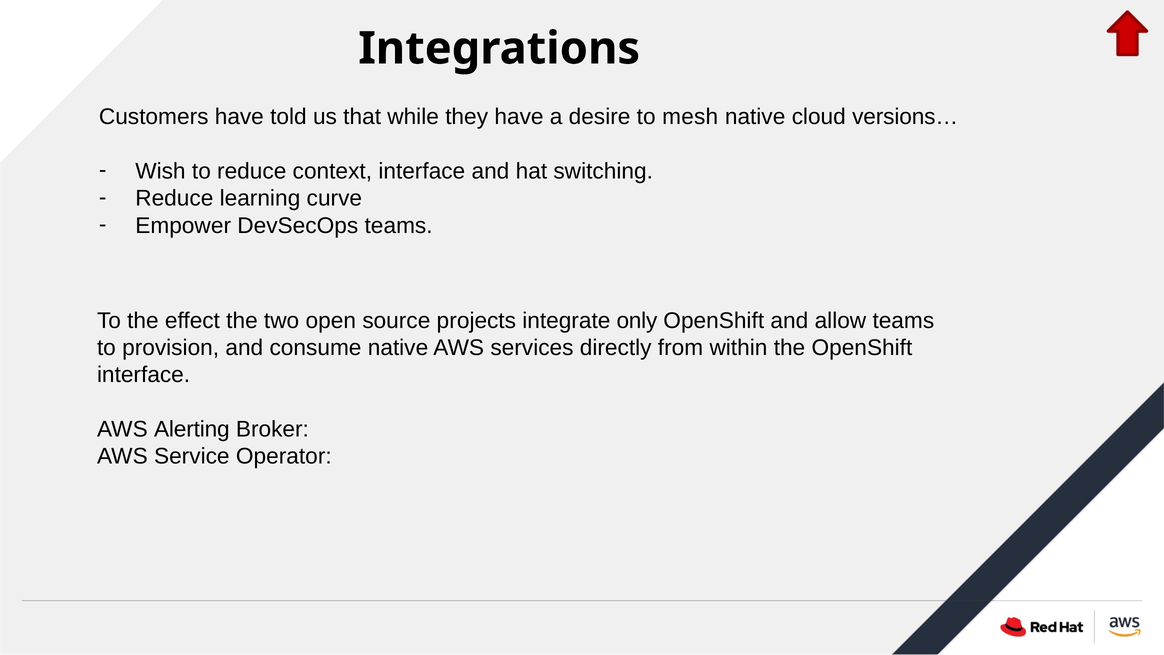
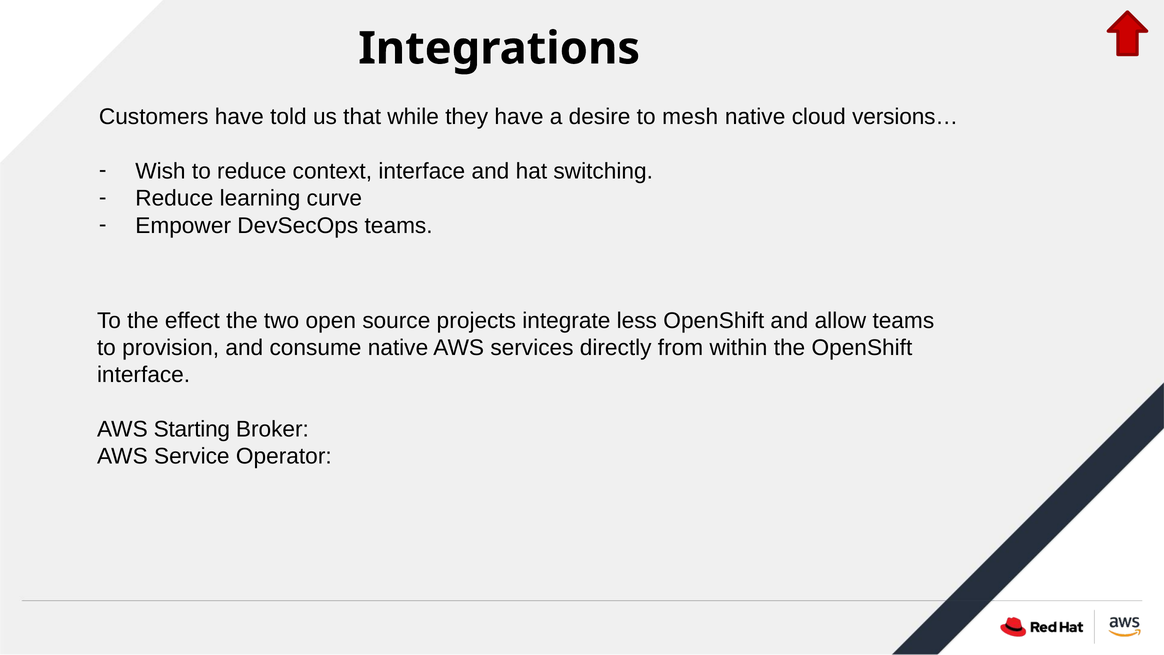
only: only -> less
Alerting: Alerting -> Starting
